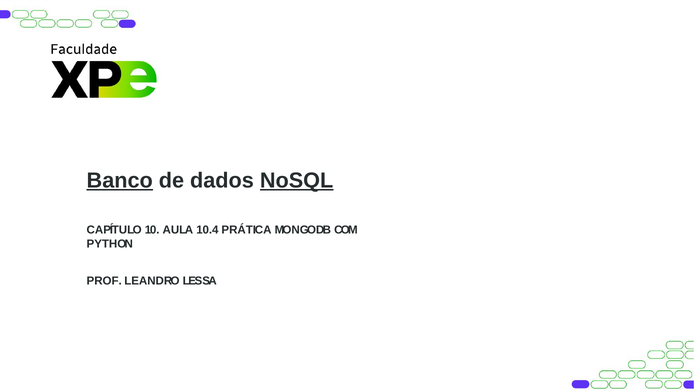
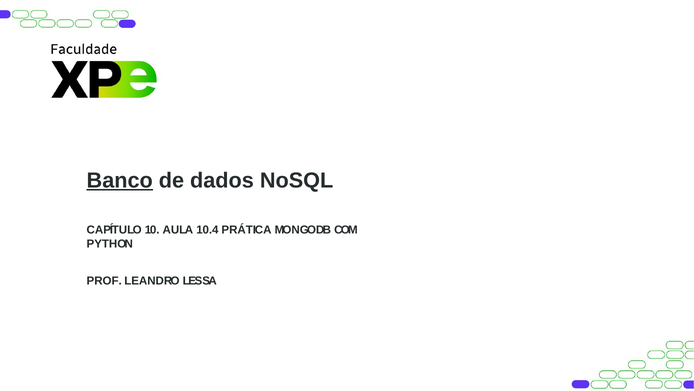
NoSQL underline: present -> none
